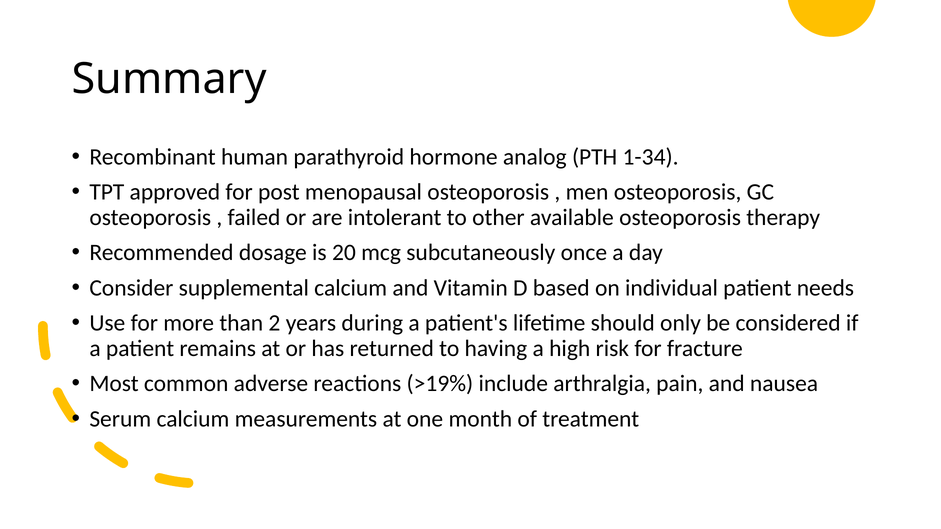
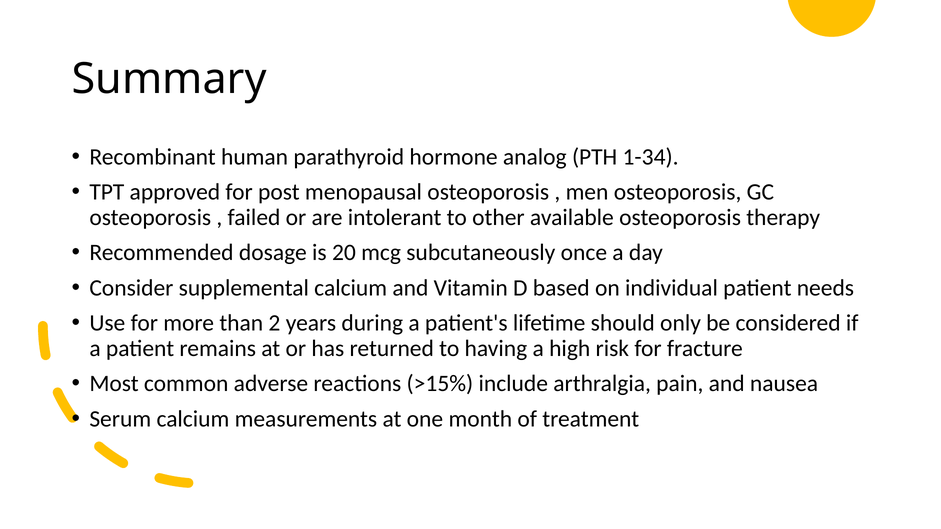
>19%: >19% -> >15%
